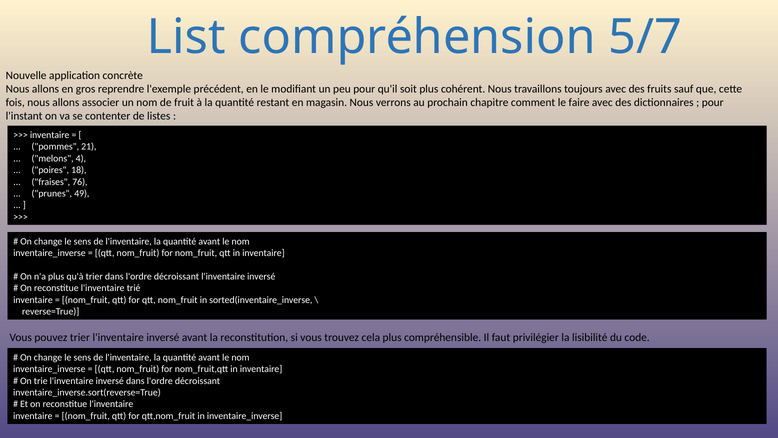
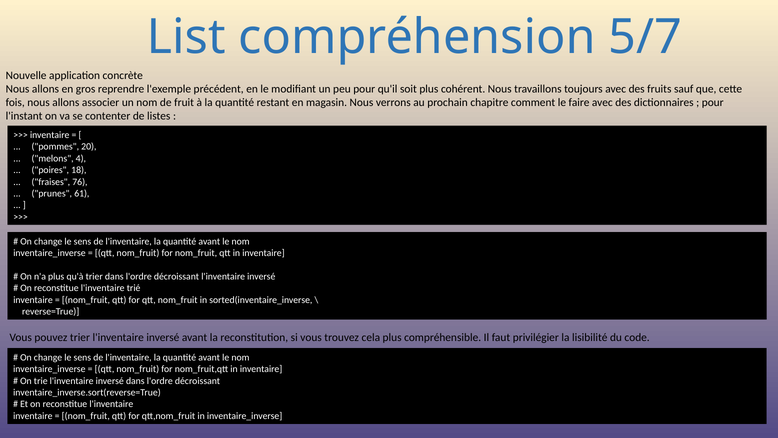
21: 21 -> 20
49: 49 -> 61
